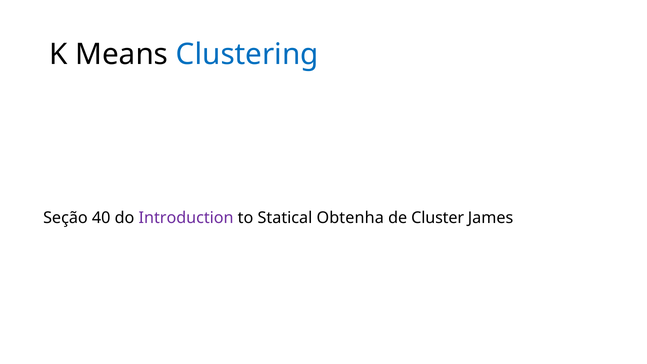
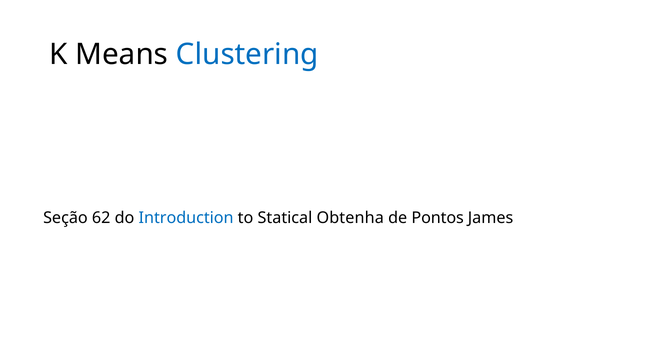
40: 40 -> 62
Introduction colour: purple -> blue
Cluster: Cluster -> Pontos
